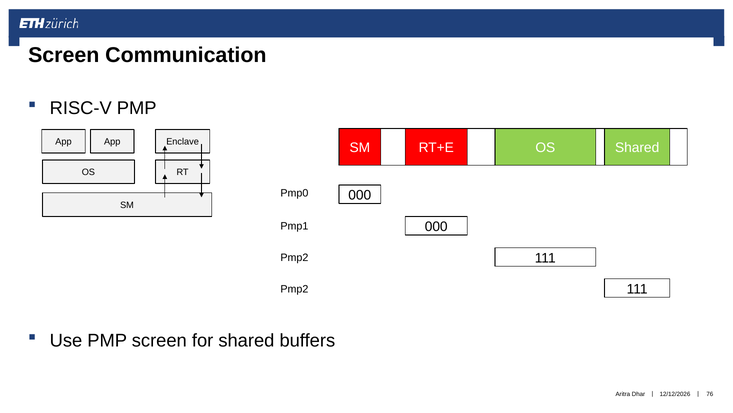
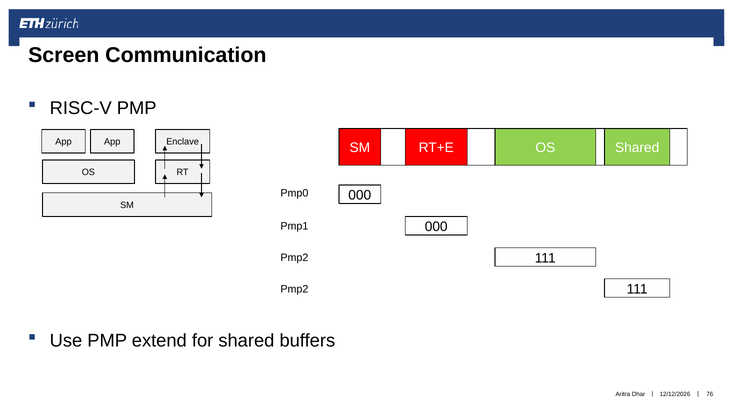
PMP screen: screen -> extend
